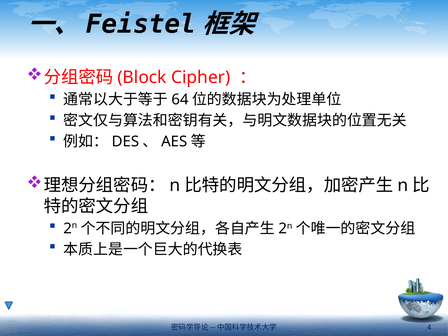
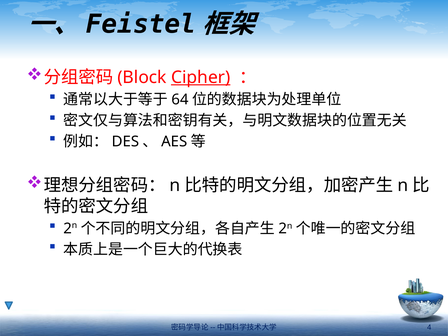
Cipher underline: none -> present
